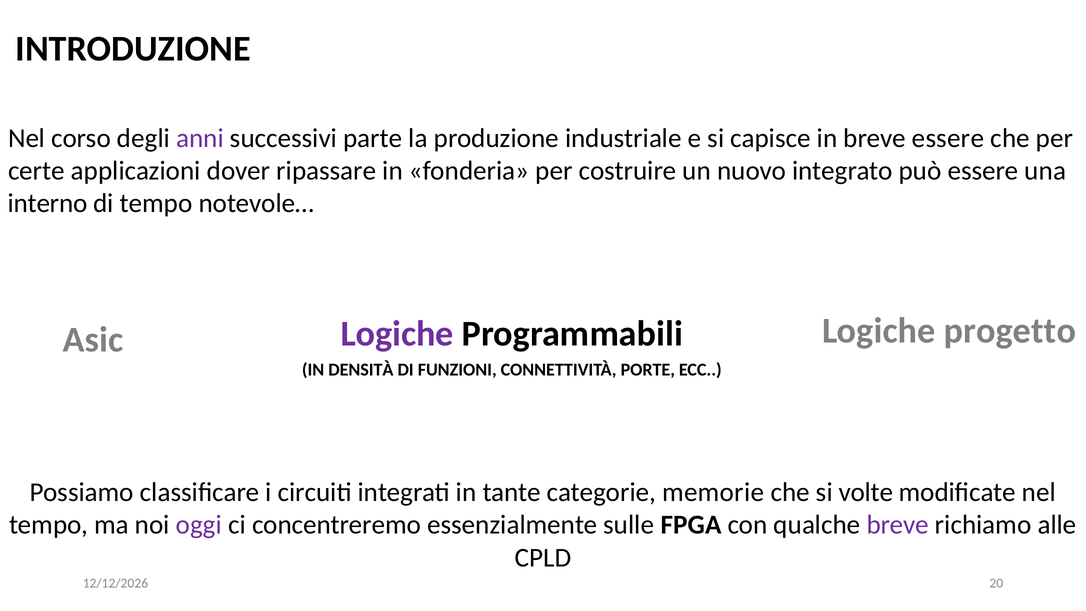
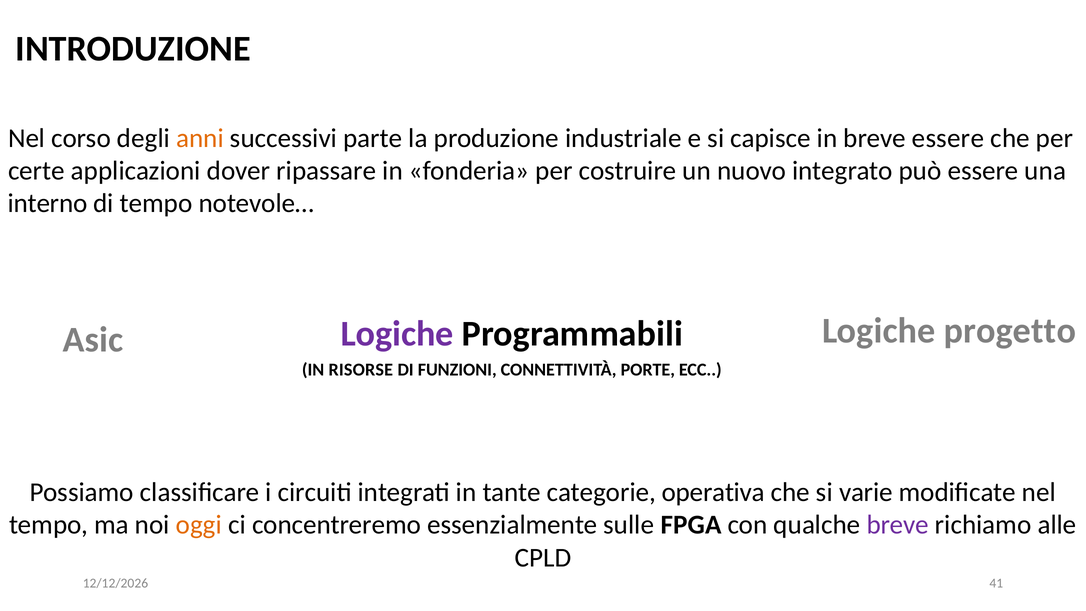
anni colour: purple -> orange
DENSITÀ: DENSITÀ -> RISORSE
memorie: memorie -> operativa
volte: volte -> varie
oggi colour: purple -> orange
20: 20 -> 41
